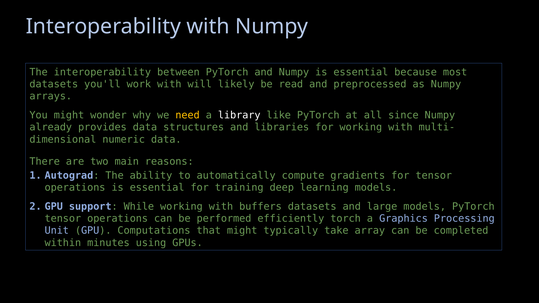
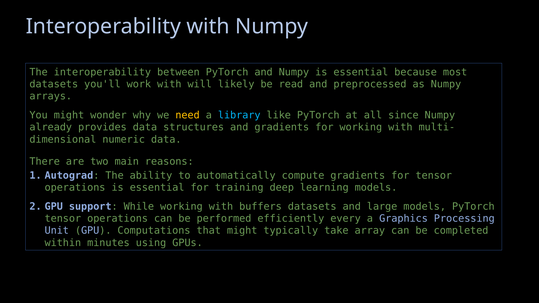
library colour: white -> light blue
and libraries: libraries -> gradients
torch: torch -> every
